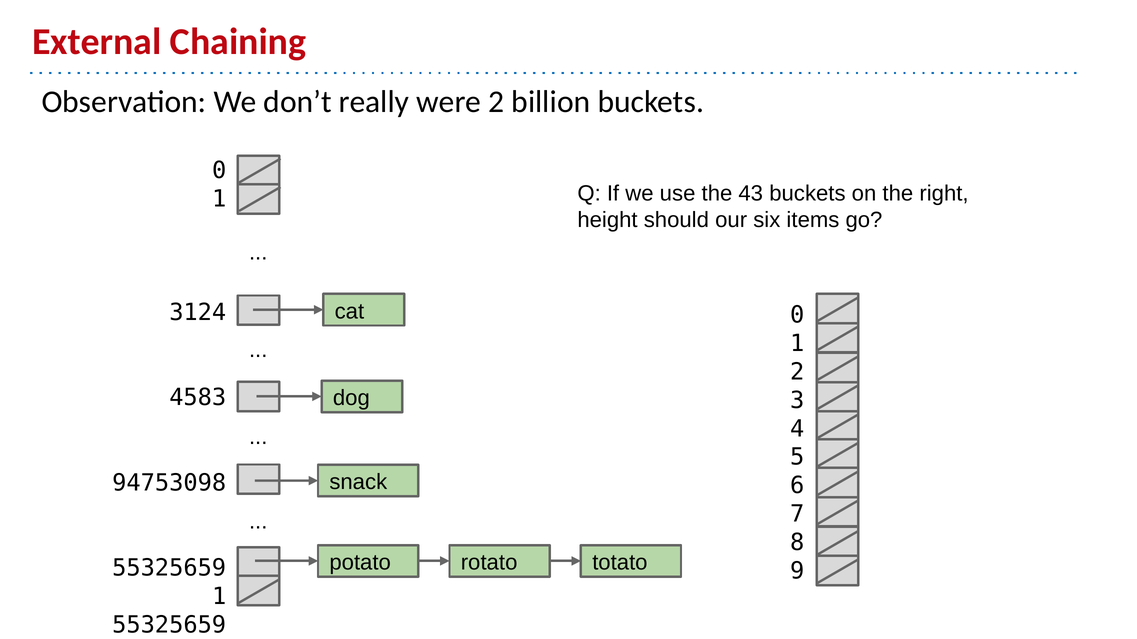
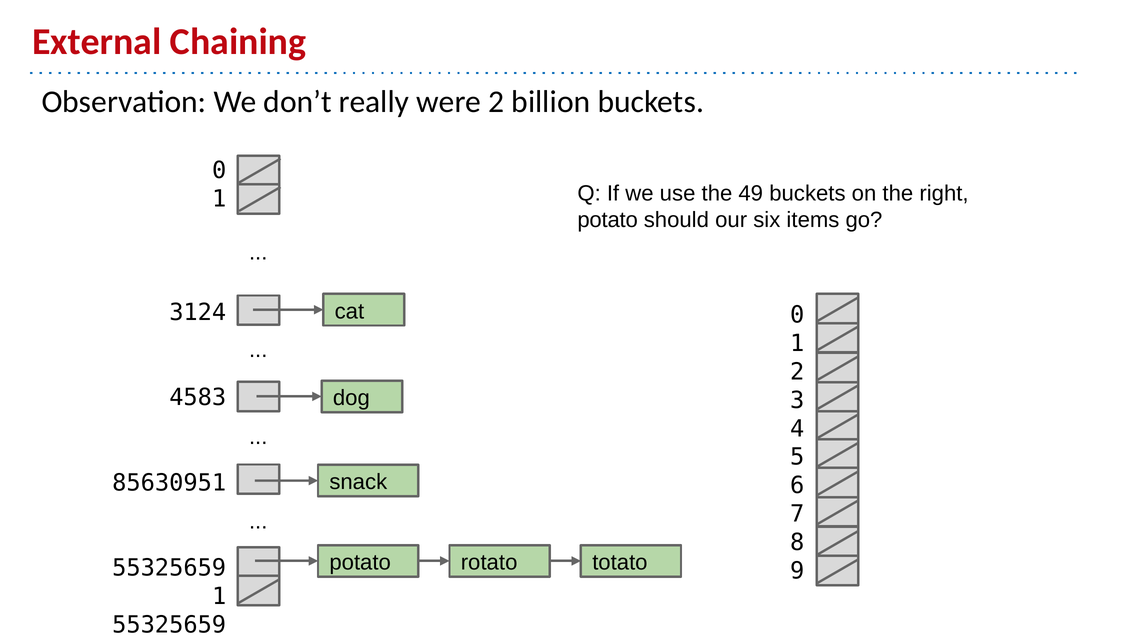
43: 43 -> 49
height at (608, 220): height -> potato
94753098: 94753098 -> 85630951
